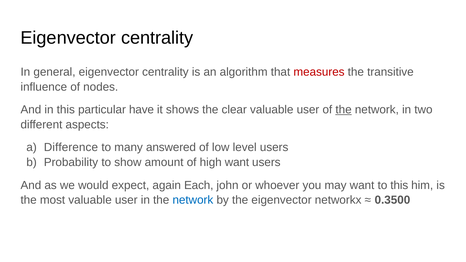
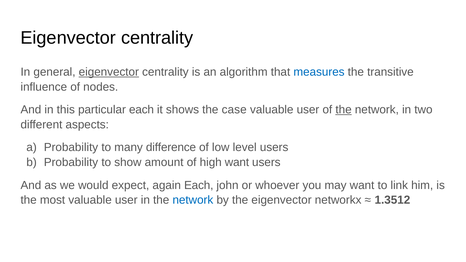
eigenvector at (109, 72) underline: none -> present
measures colour: red -> blue
particular have: have -> each
clear: clear -> case
Difference at (71, 148): Difference -> Probability
answered: answered -> difference
to this: this -> link
0.3500: 0.3500 -> 1.3512
